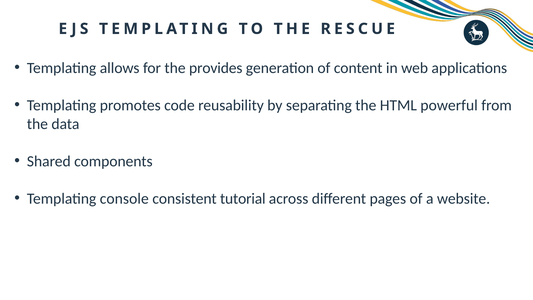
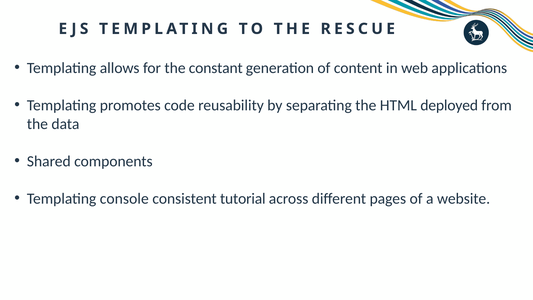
provides: provides -> constant
powerful: powerful -> deployed
